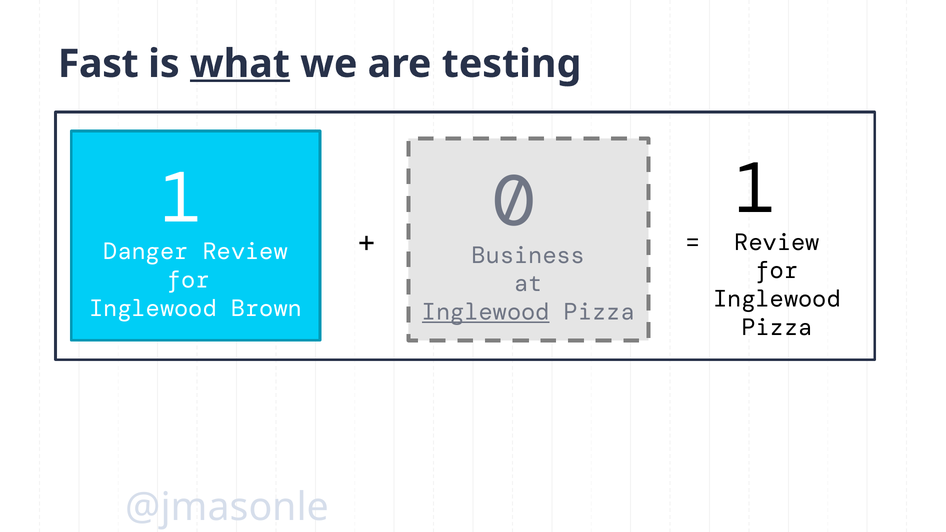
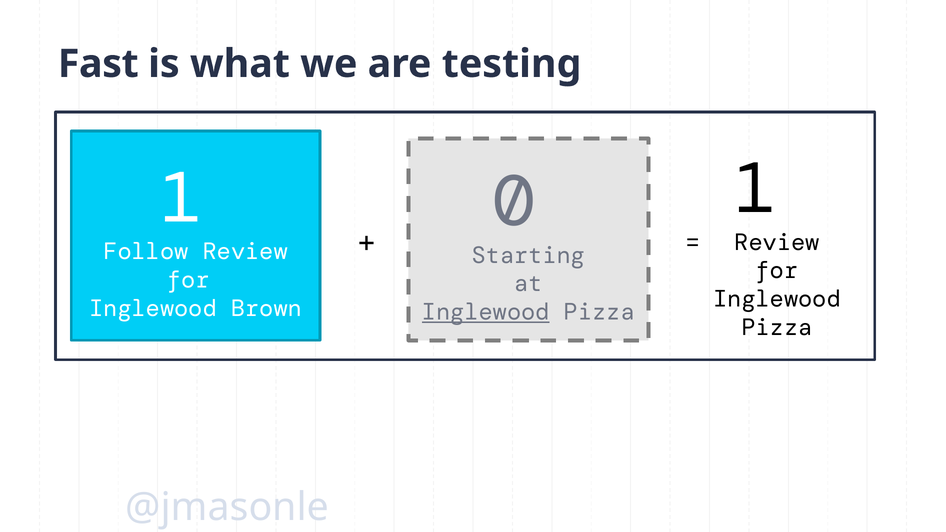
what underline: present -> none
Danger: Danger -> Follow
Business: Business -> Starting
